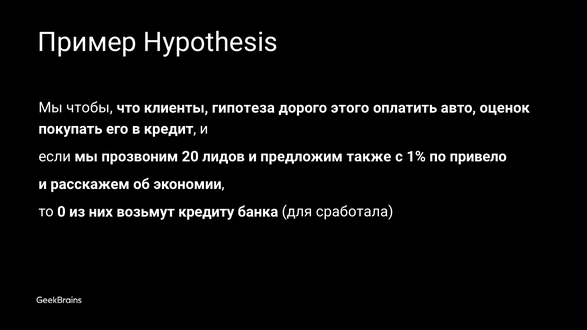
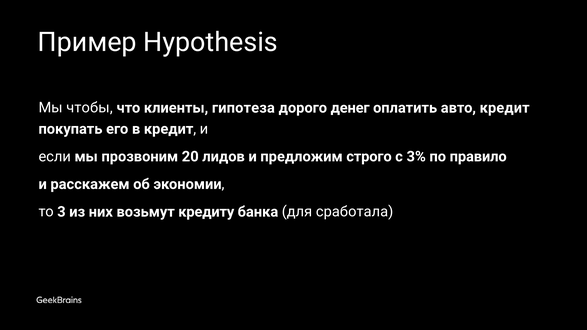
этого: этого -> денег
авто оценок: оценок -> кредит
также: также -> строго
1%: 1% -> 3%
привело: привело -> правило
0: 0 -> 3
